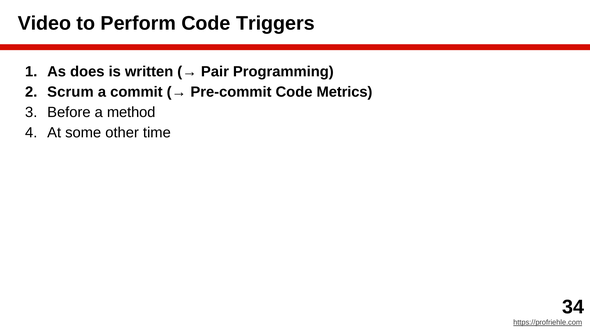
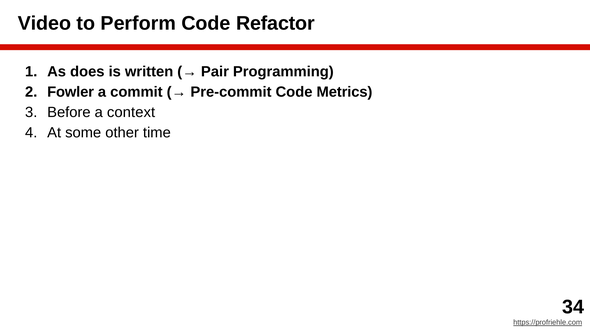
Triggers: Triggers -> Refactor
Scrum: Scrum -> Fowler
method: method -> context
